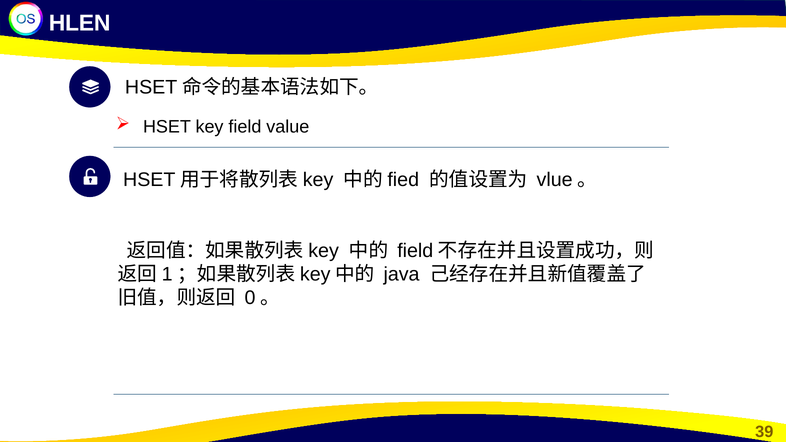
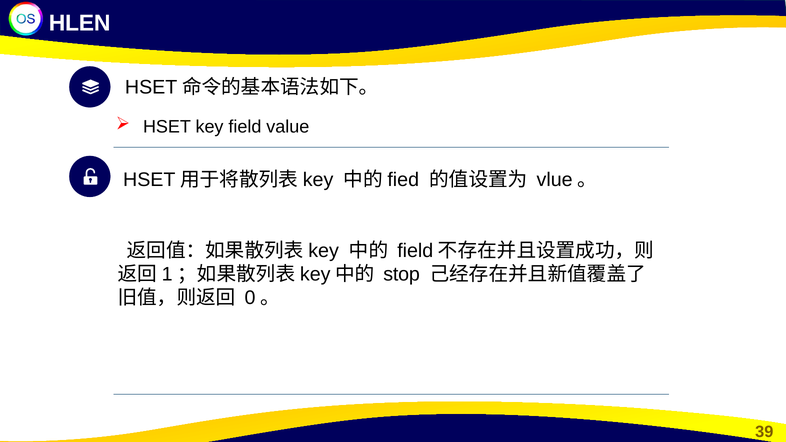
java: java -> stop
